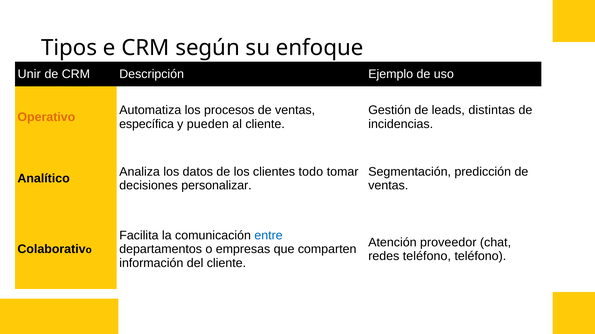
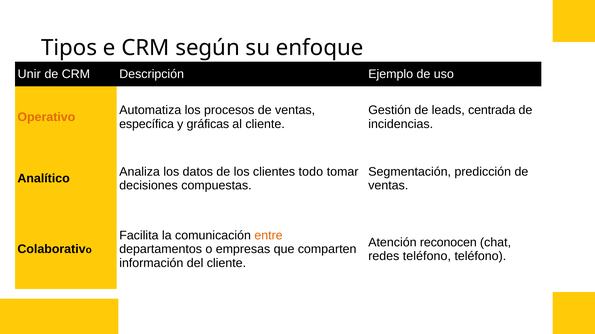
distintas: distintas -> centrada
pueden: pueden -> gráficas
personalizar: personalizar -> compuestas
entre colour: blue -> orange
proveedor: proveedor -> reconocen
